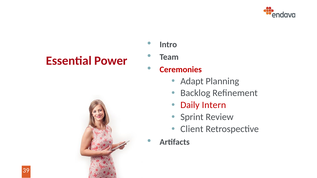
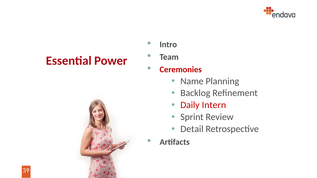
Adapt: Adapt -> Name
Client: Client -> Detail
